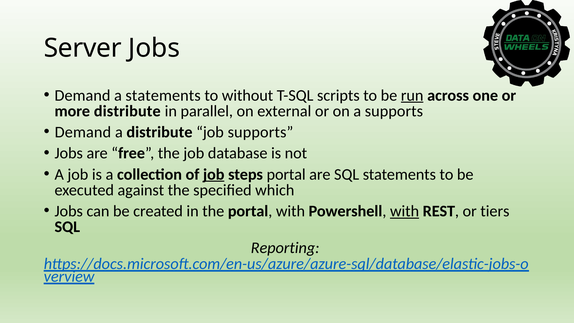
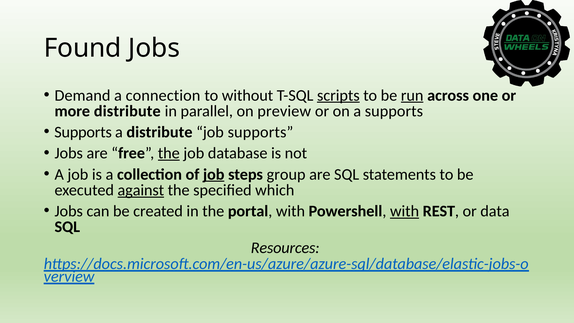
Server: Server -> Found
a statements: statements -> connection
scripts underline: none -> present
external: external -> preview
Demand at (83, 132): Demand -> Supports
the at (169, 153) underline: none -> present
steps portal: portal -> group
against underline: none -> present
tiers: tiers -> data
Reporting: Reporting -> Resources
